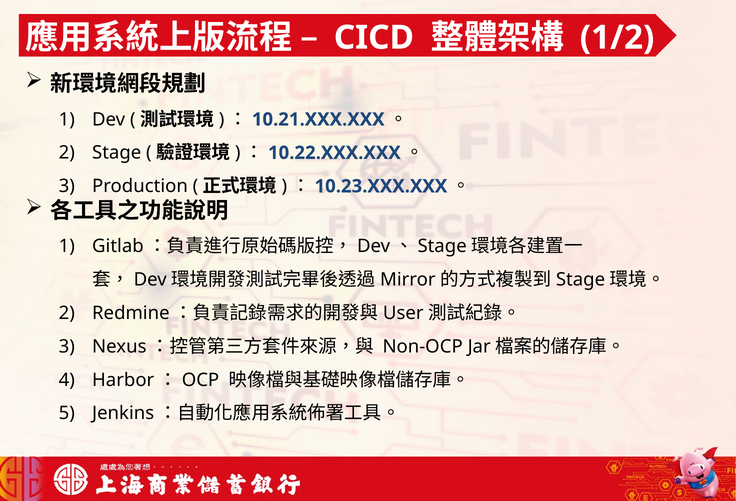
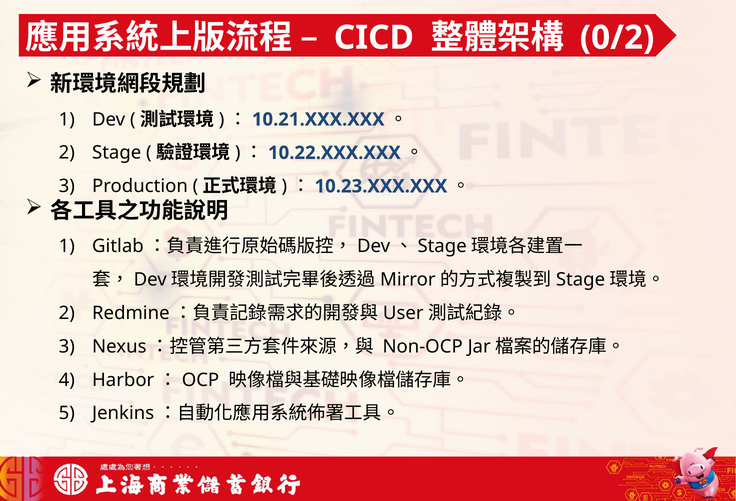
1/2: 1/2 -> 0/2
